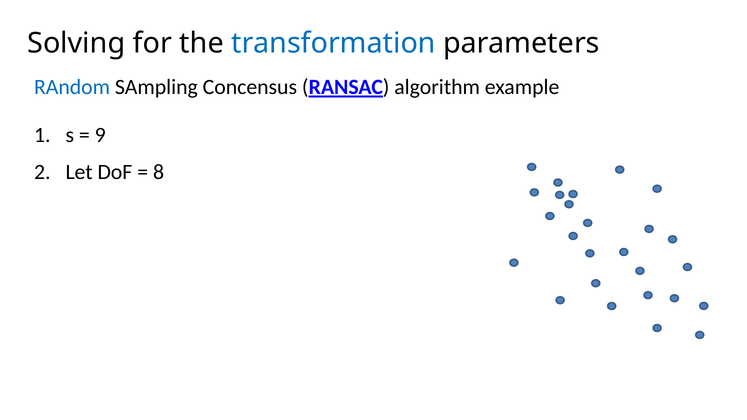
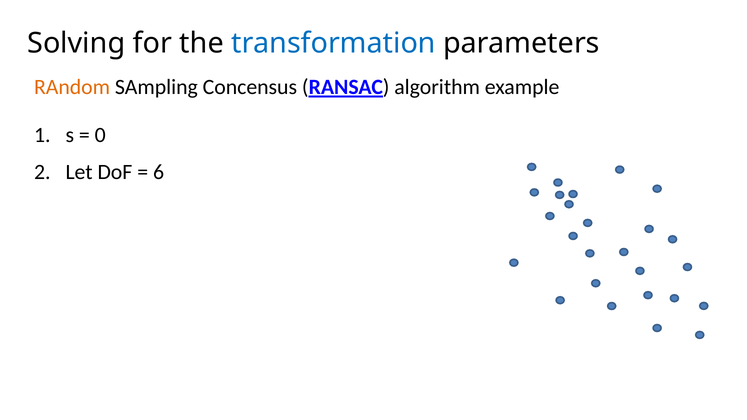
RAndom colour: blue -> orange
9: 9 -> 0
8: 8 -> 6
